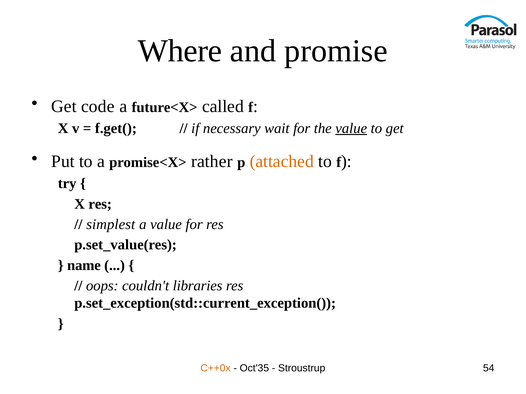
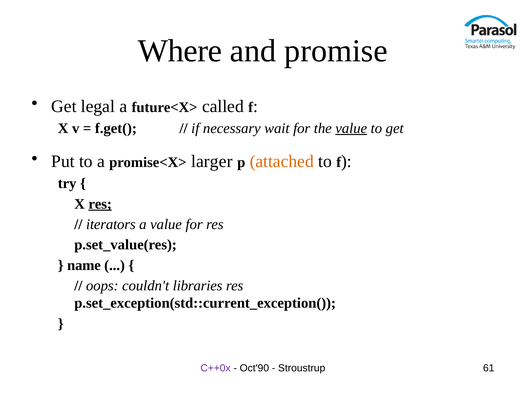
code: code -> legal
rather: rather -> larger
res at (100, 204) underline: none -> present
simplest: simplest -> iterators
C++0x colour: orange -> purple
Oct'35: Oct'35 -> Oct'90
54: 54 -> 61
